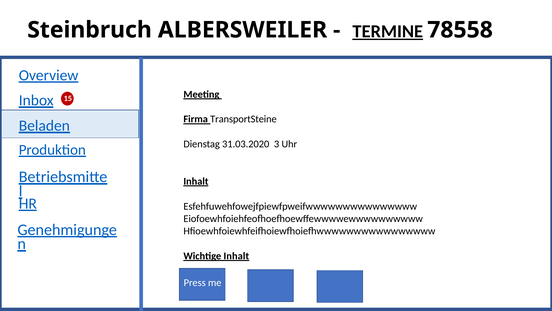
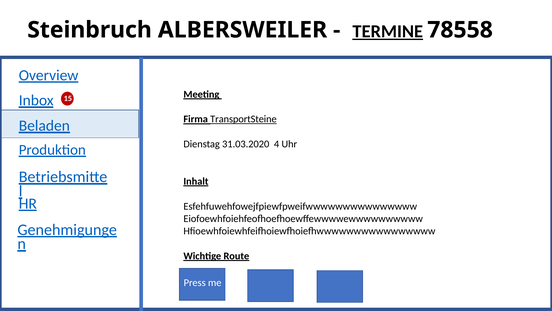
TransportSteine underline: none -> present
3: 3 -> 4
Wichtige Inhalt: Inhalt -> Route
